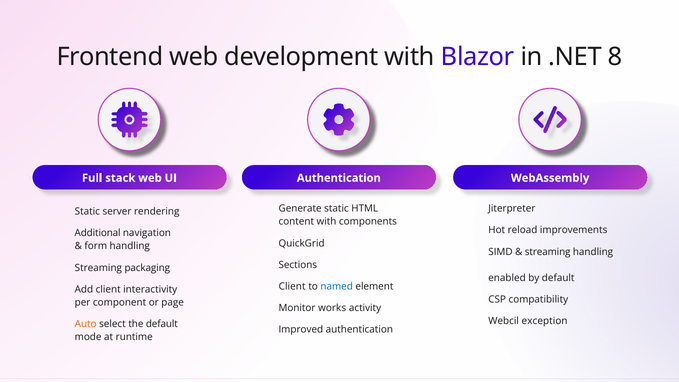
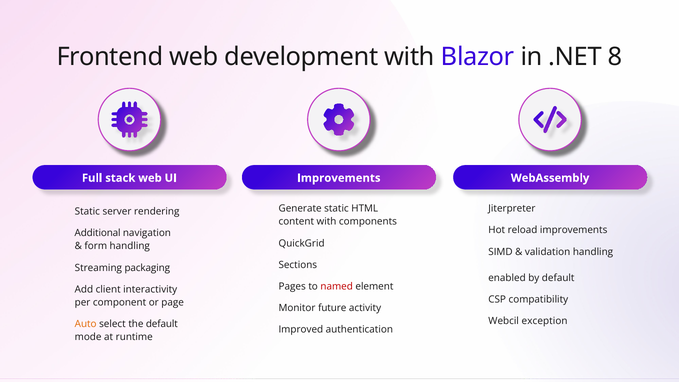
Authentication at (339, 178): Authentication -> Improvements
streaming at (548, 252): streaming -> validation
Client at (292, 286): Client -> Pages
named colour: blue -> red
works: works -> future
